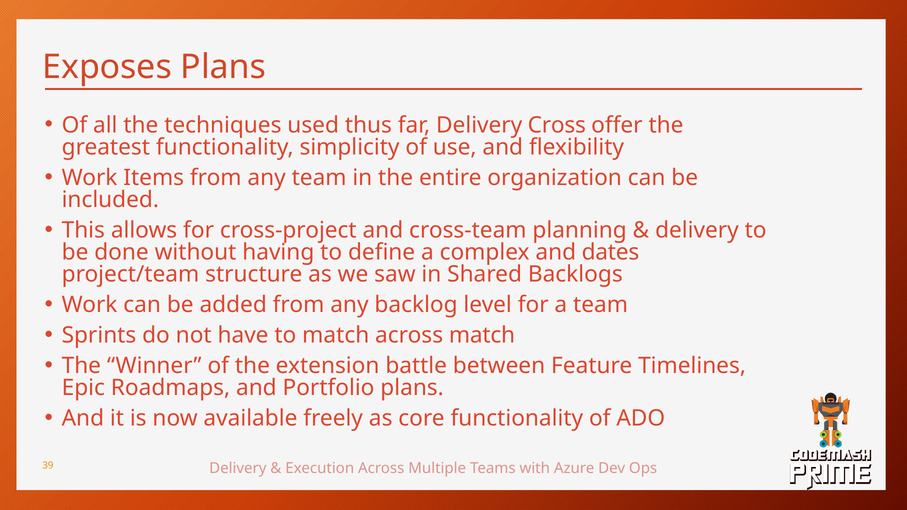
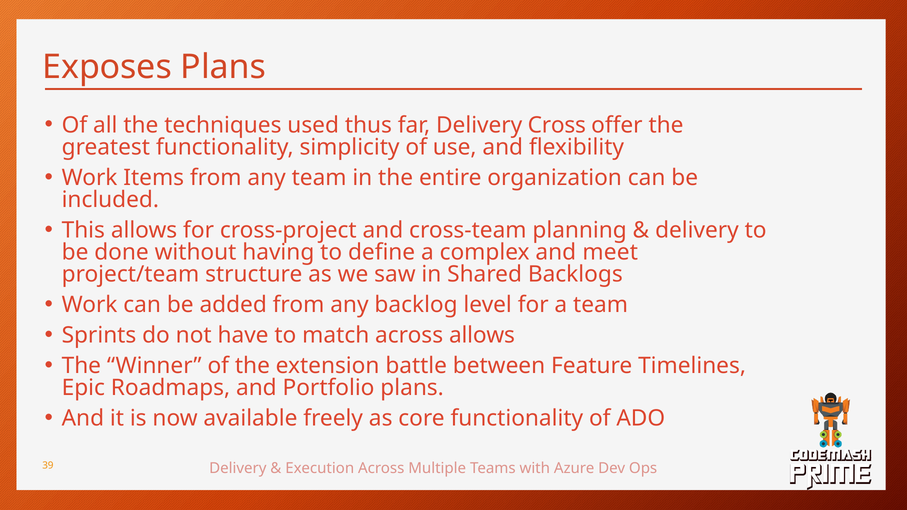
dates: dates -> meet
across match: match -> allows
